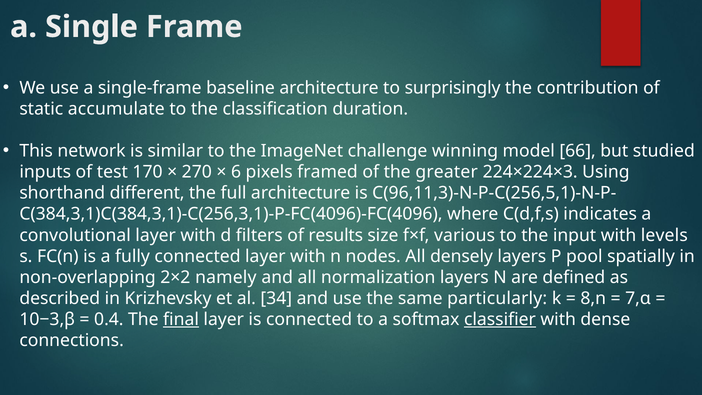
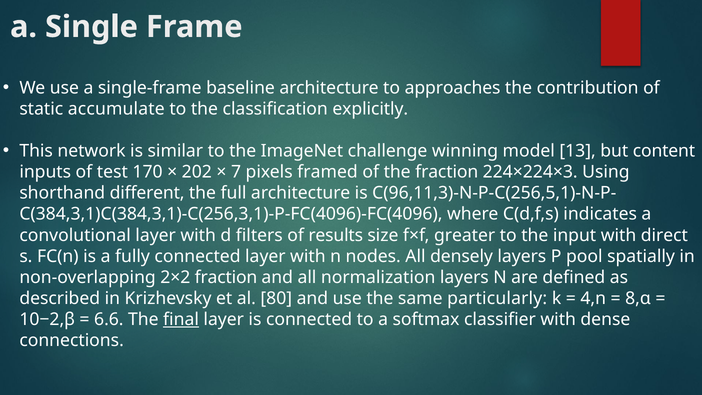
surprisingly: surprisingly -> approaches
duration: duration -> explicitly
66: 66 -> 13
studied: studied -> content
270: 270 -> 202
6: 6 -> 7
the greater: greater -> fraction
various: various -> greater
levels: levels -> direct
2×2 namely: namely -> fraction
34: 34 -> 80
8,n: 8,n -> 4,n
7,α: 7,α -> 8,α
10−3,β: 10−3,β -> 10−2,β
0.4: 0.4 -> 6.6
classiﬁer underline: present -> none
